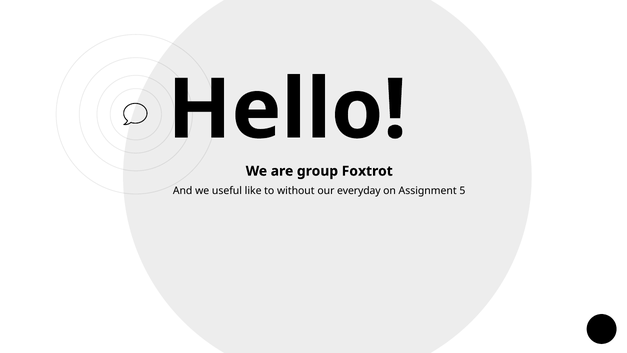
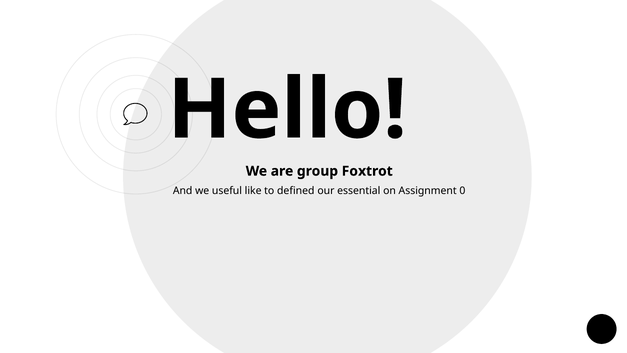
without: without -> defined
everyday: everyday -> essential
5: 5 -> 0
